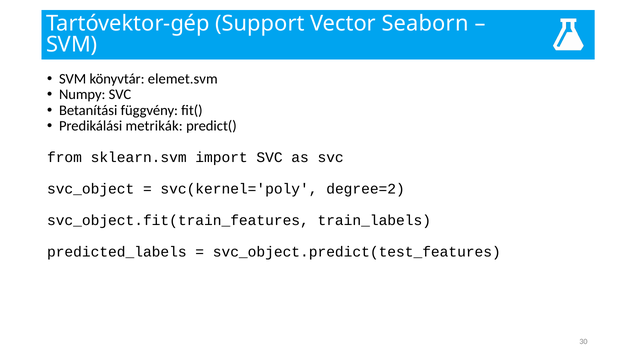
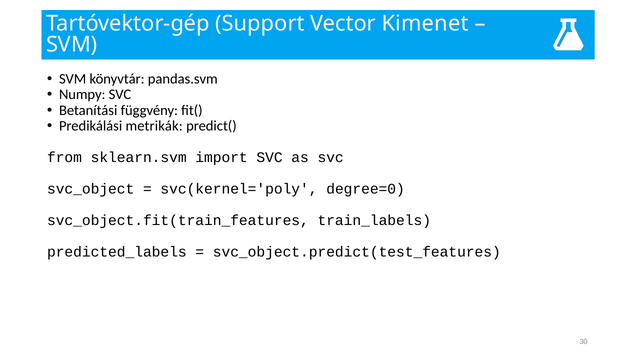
Seaborn: Seaborn -> Kimenet
elemet.svm: elemet.svm -> pandas.svm
degree=2: degree=2 -> degree=0
